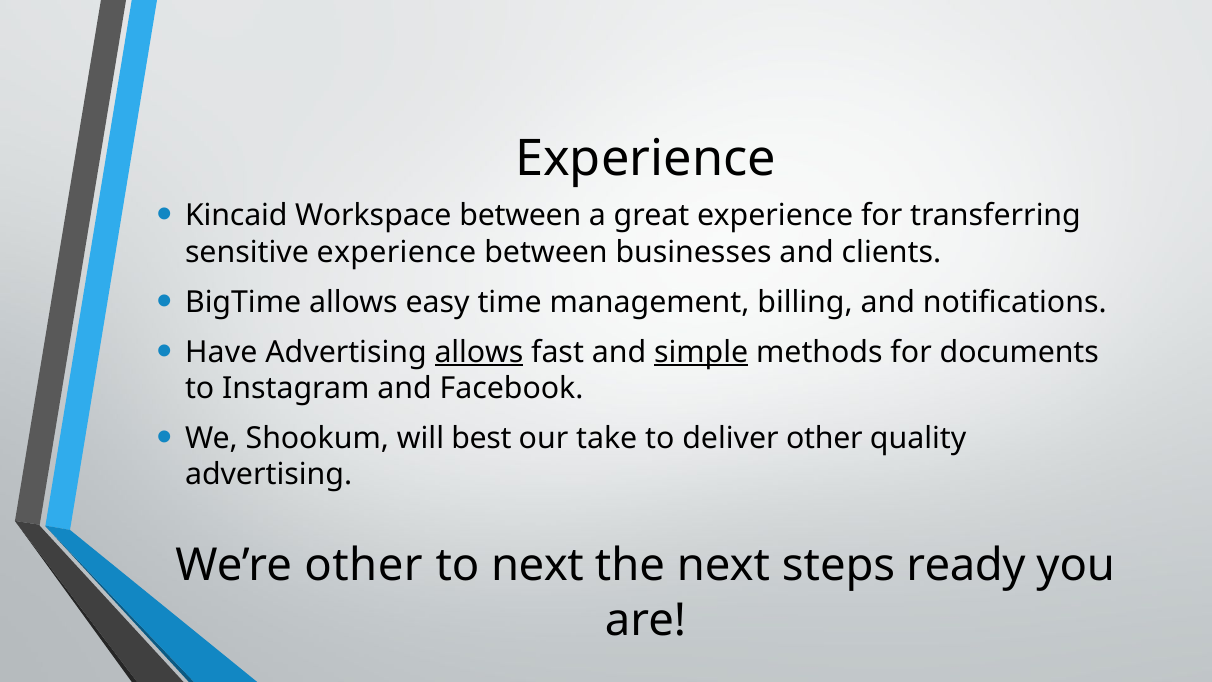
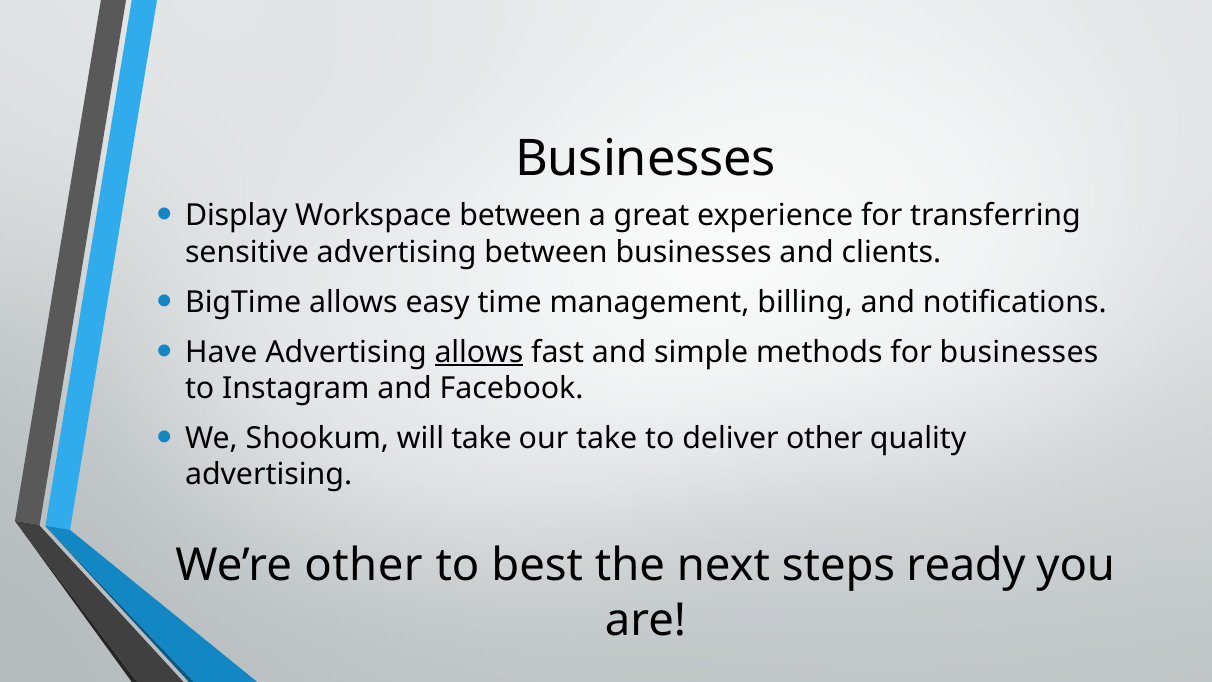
Experience at (646, 159): Experience -> Businesses
Kincaid: Kincaid -> Display
sensitive experience: experience -> advertising
simple underline: present -> none
for documents: documents -> businesses
will best: best -> take
to next: next -> best
